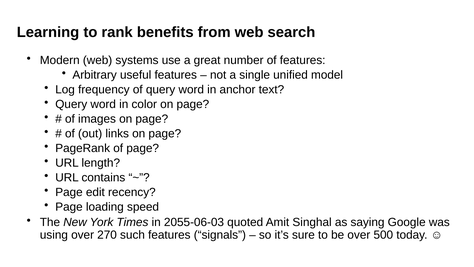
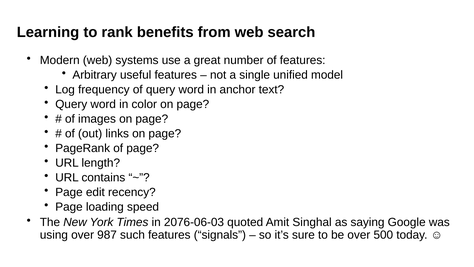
2055-06-03: 2055-06-03 -> 2076-06-03
270: 270 -> 987
